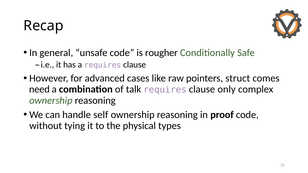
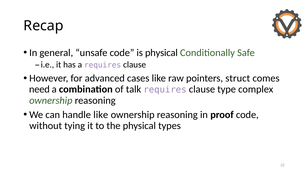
is rougher: rougher -> physical
only: only -> type
handle self: self -> like
